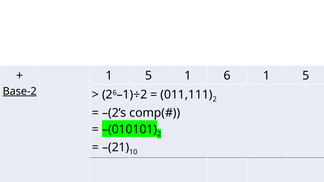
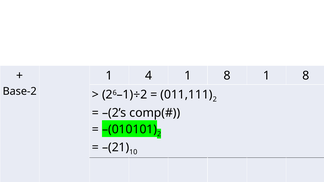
5 at (149, 76): 5 -> 4
6 at (227, 76): 6 -> 8
5 at (306, 76): 5 -> 8
Base-2 underline: present -> none
